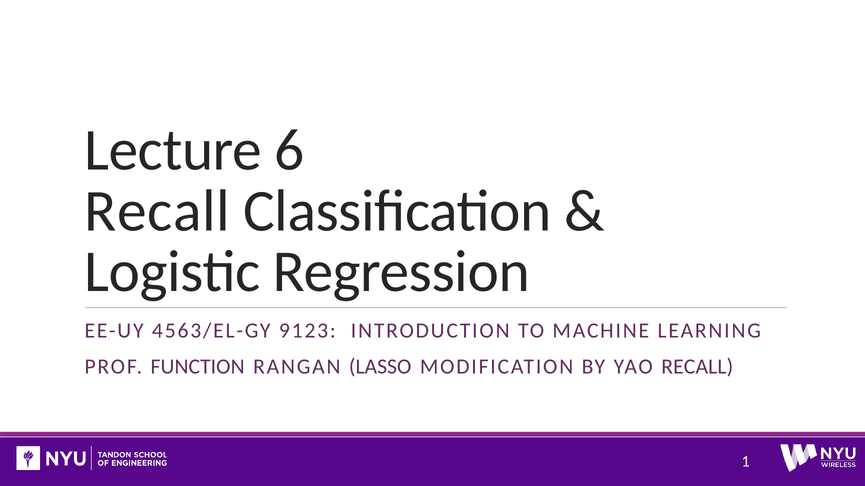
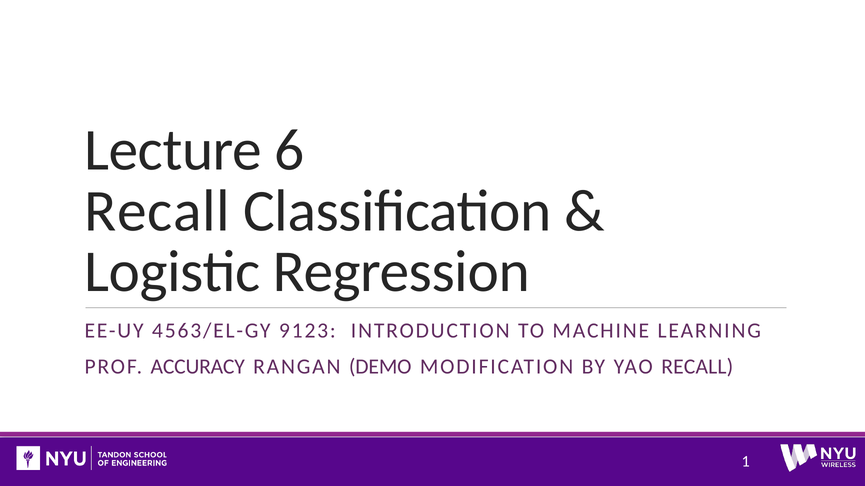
FUNCTION: FUNCTION -> ACCURACY
LASSO: LASSO -> DEMO
